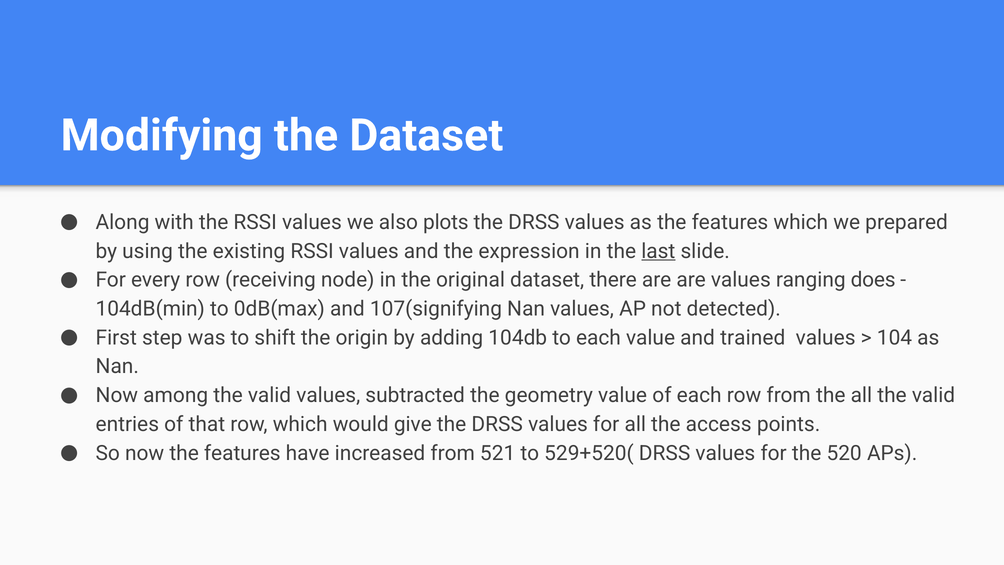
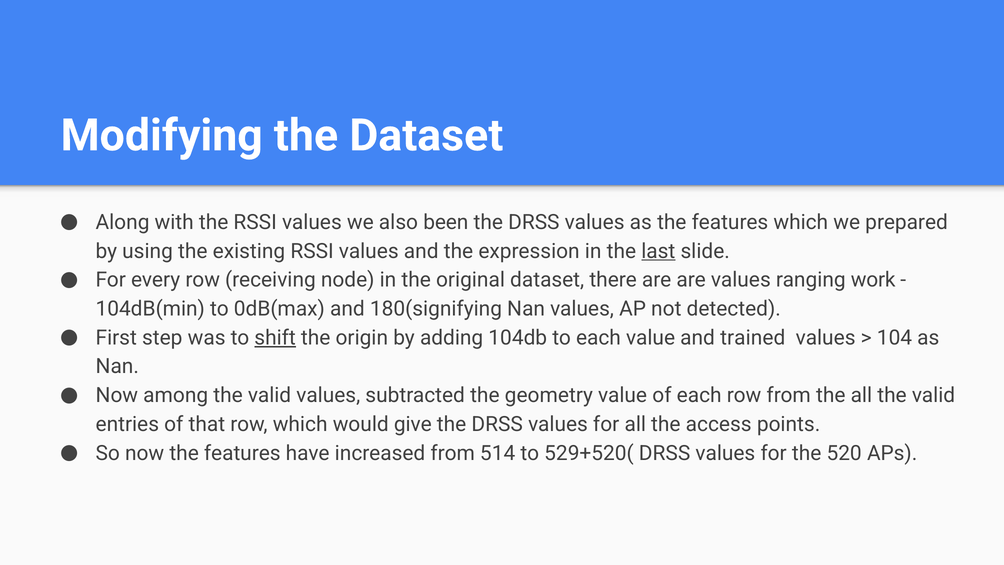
plots: plots -> been
does: does -> work
107(signifying: 107(signifying -> 180(signifying
shift underline: none -> present
521: 521 -> 514
